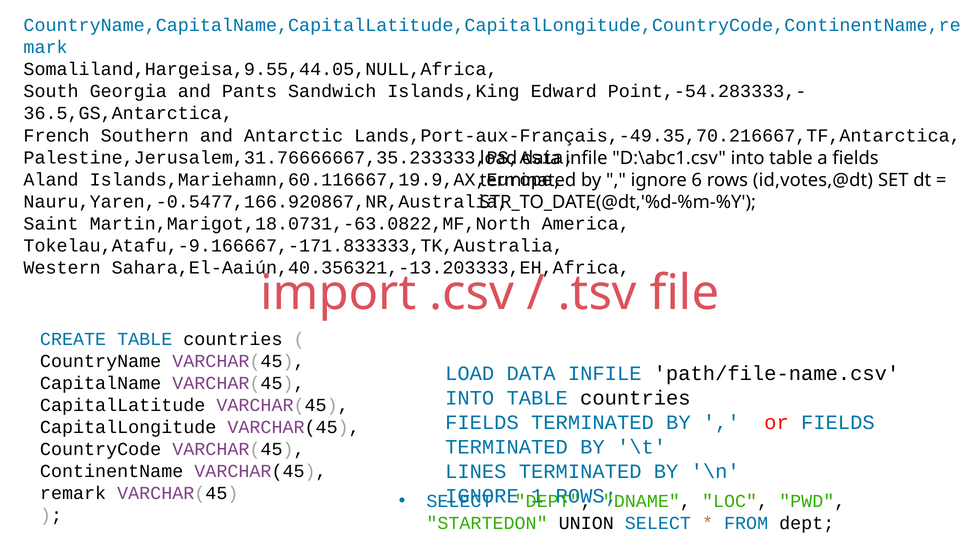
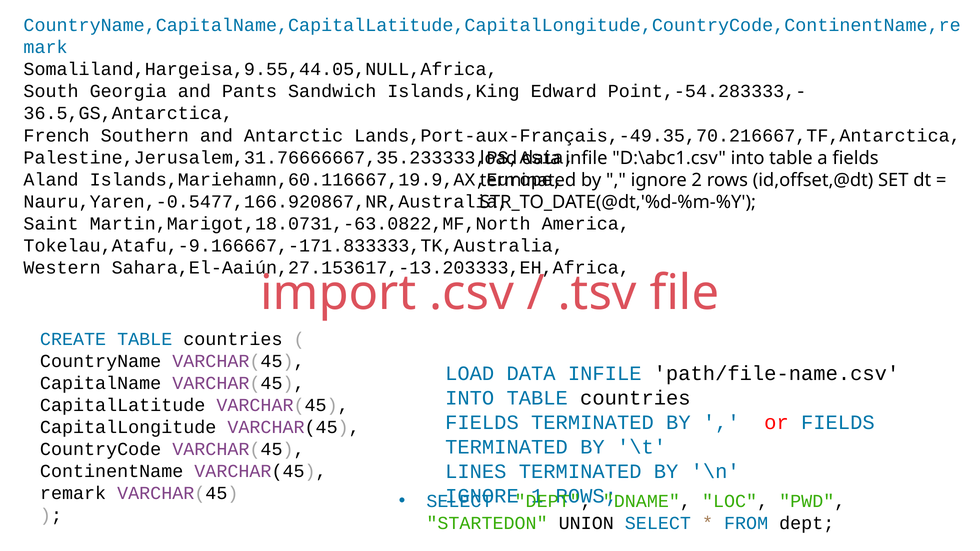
6: 6 -> 2
id,votes,@dt: id,votes,@dt -> id,offset,@dt
Sahara,El-Aaiún,40.356321,-13.203333,EH,Africa: Sahara,El-Aaiún,40.356321,-13.203333,EH,Africa -> Sahara,El-Aaiún,27.153617,-13.203333,EH,Africa
